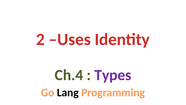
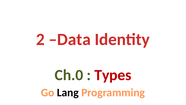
Uses: Uses -> Data
Ch.4: Ch.4 -> Ch.0
Types colour: purple -> red
